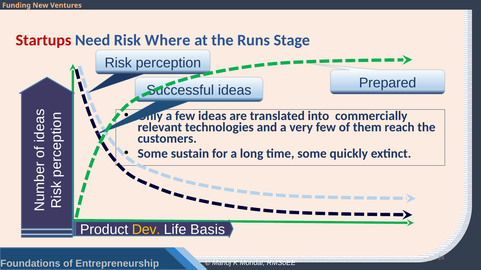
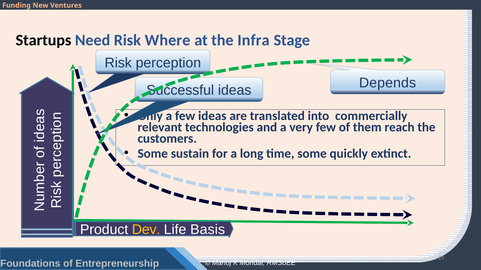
Startups colour: red -> black
Runs: Runs -> Infra
Prepared: Prepared -> Depends
